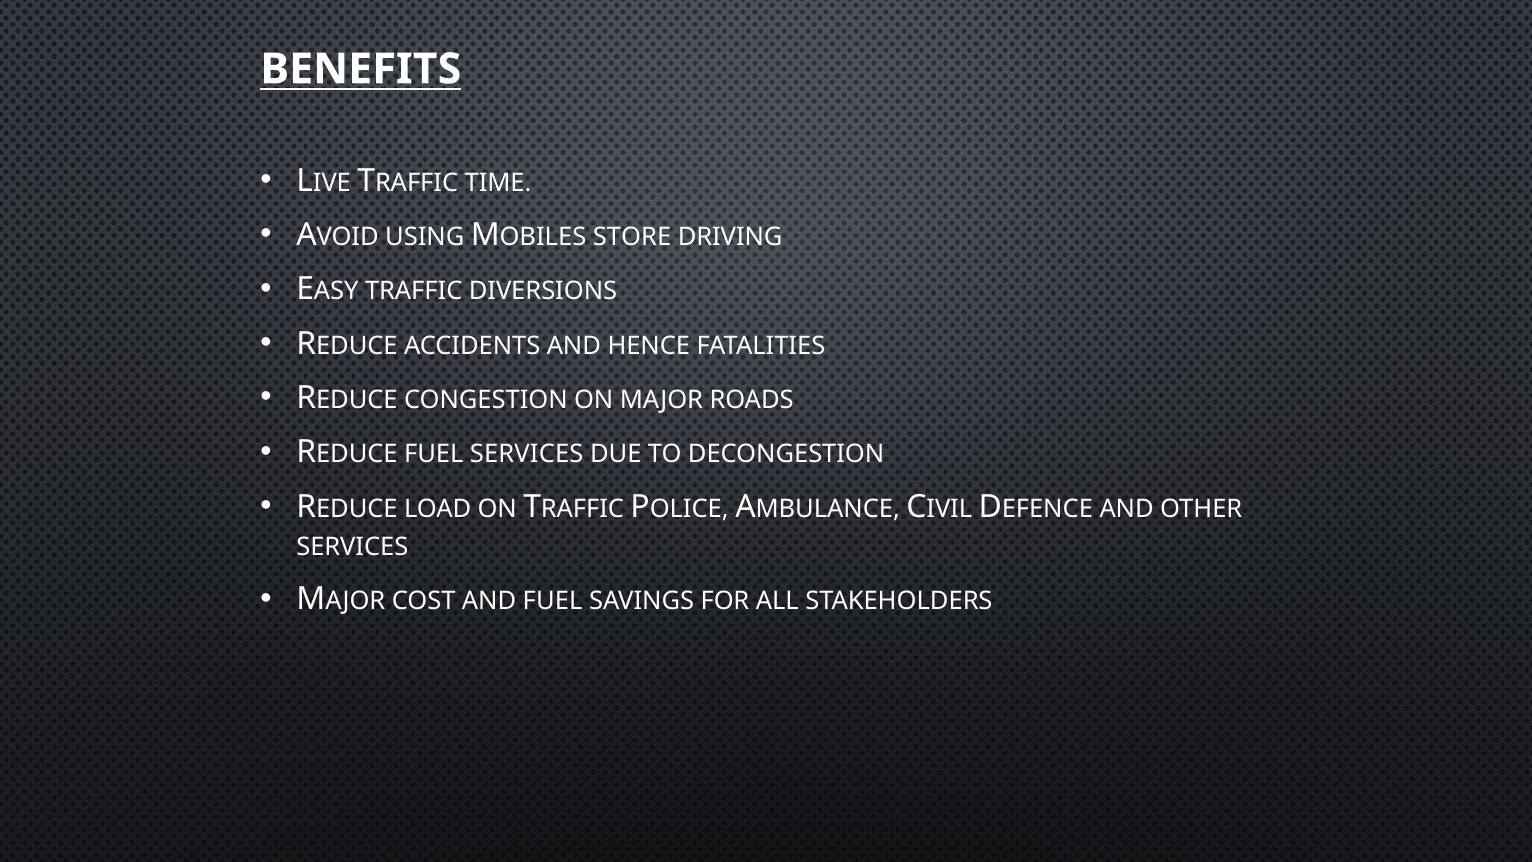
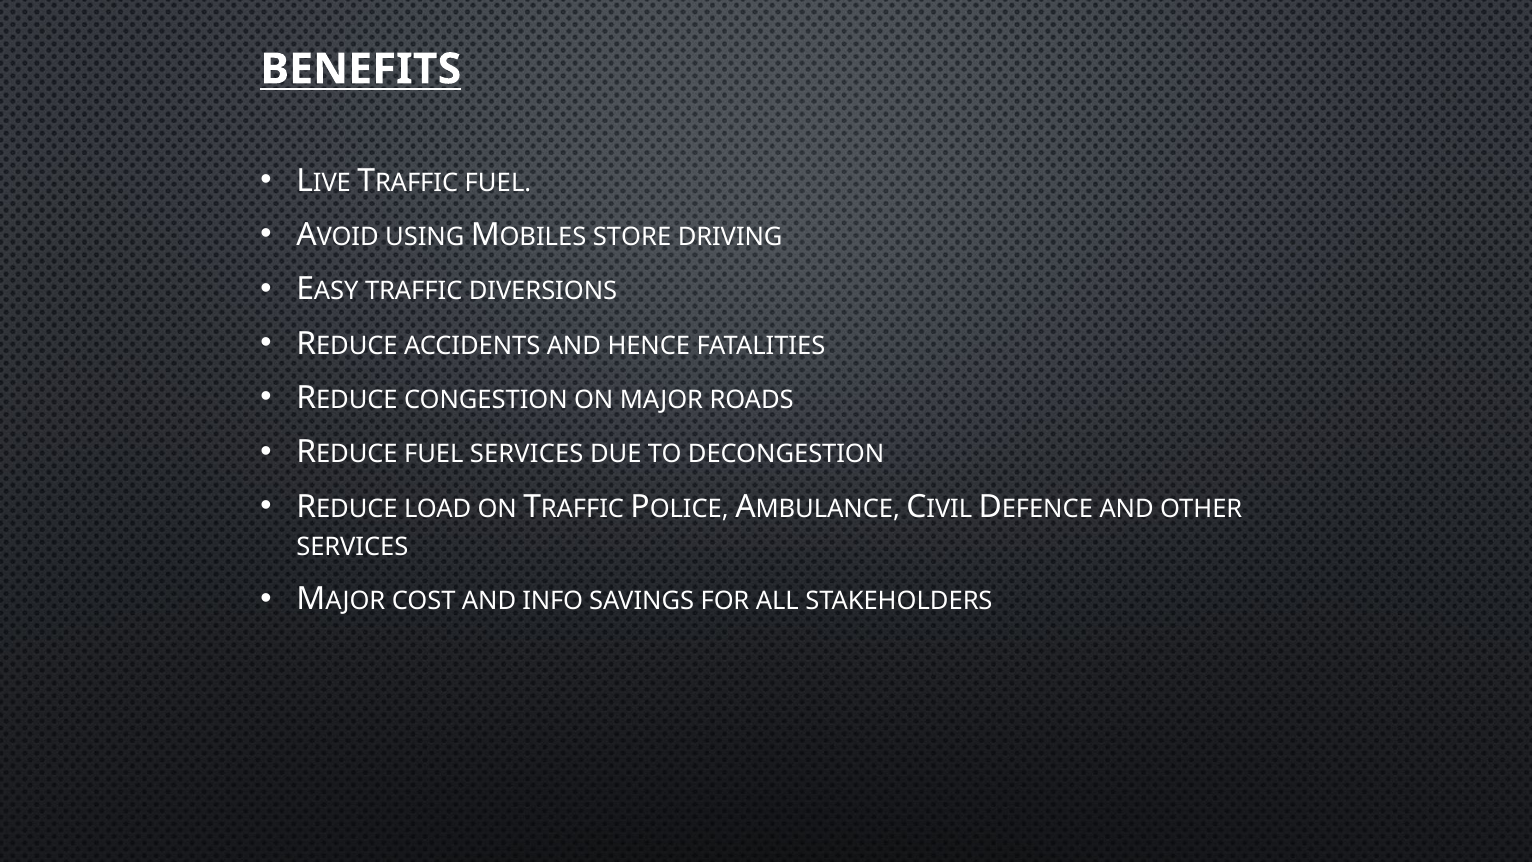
TIME at (498, 183): TIME -> FUEL
AND FUEL: FUEL -> INFO
